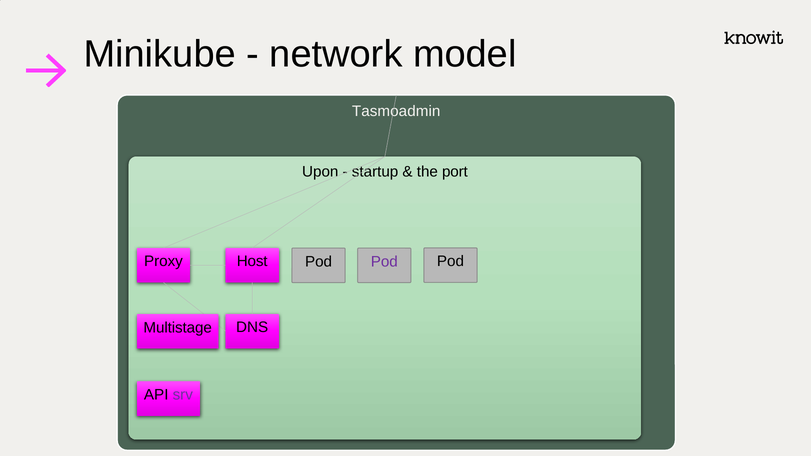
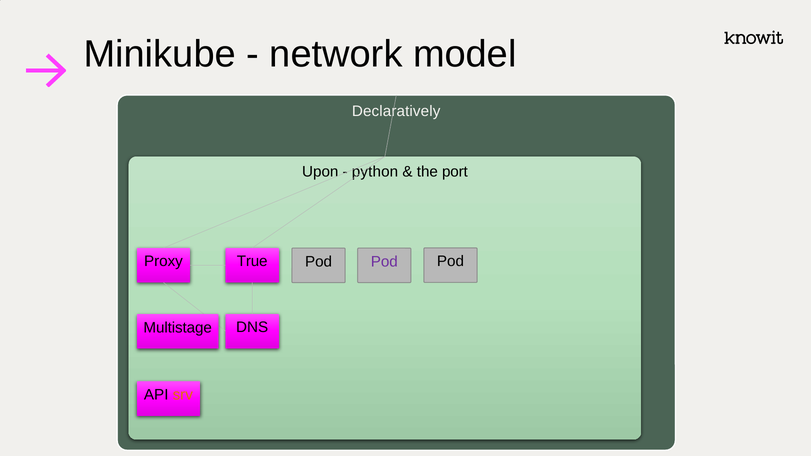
Tasmoadmin: Tasmoadmin -> Declaratively
startup: startup -> python
Host: Host -> True
srv colour: purple -> orange
